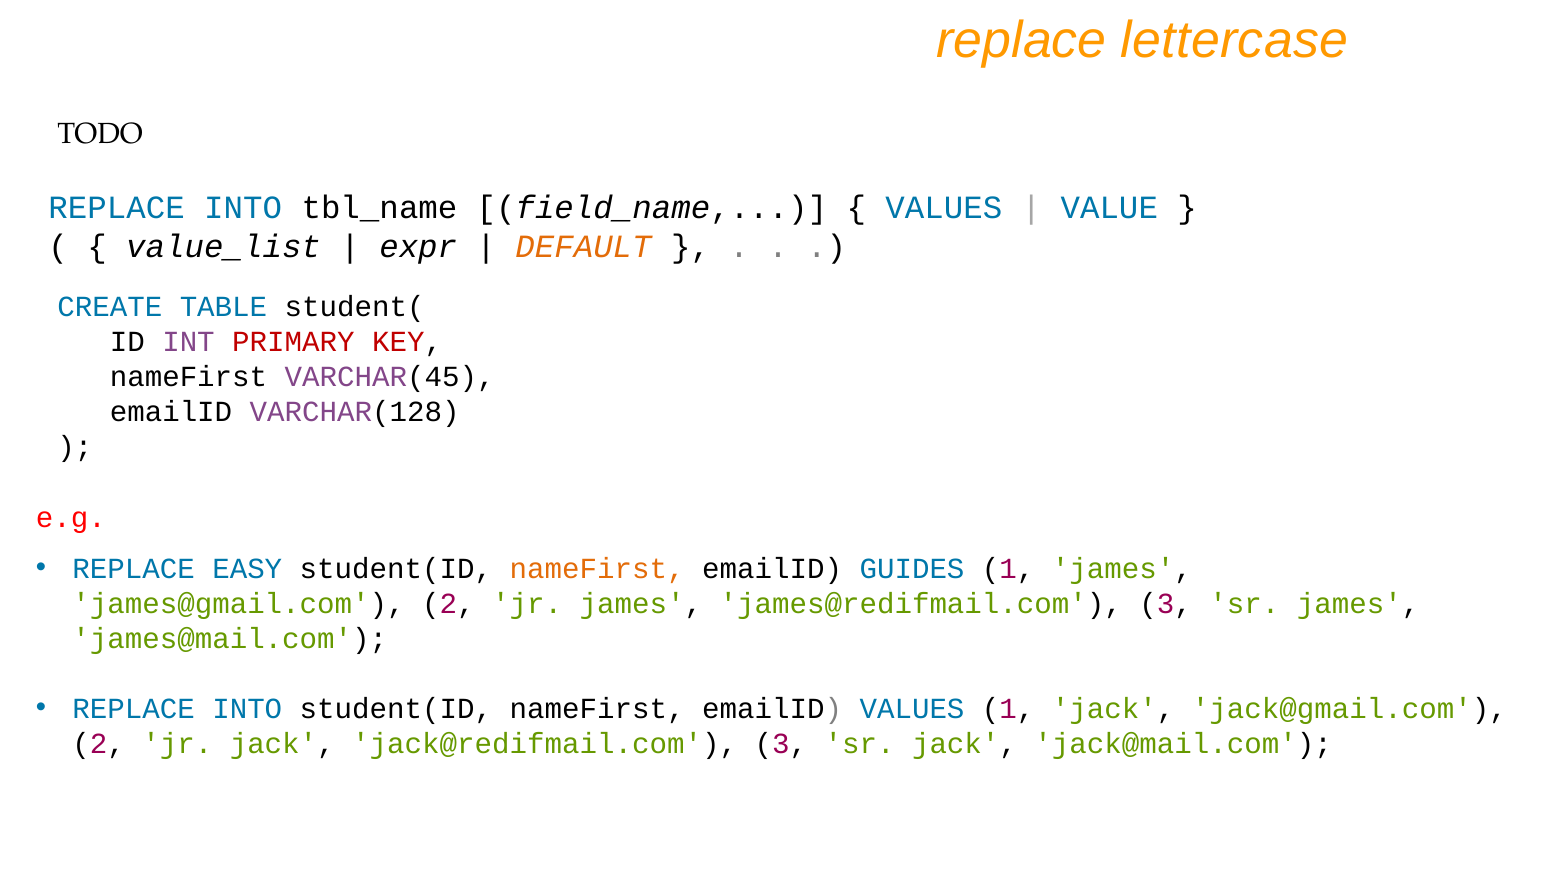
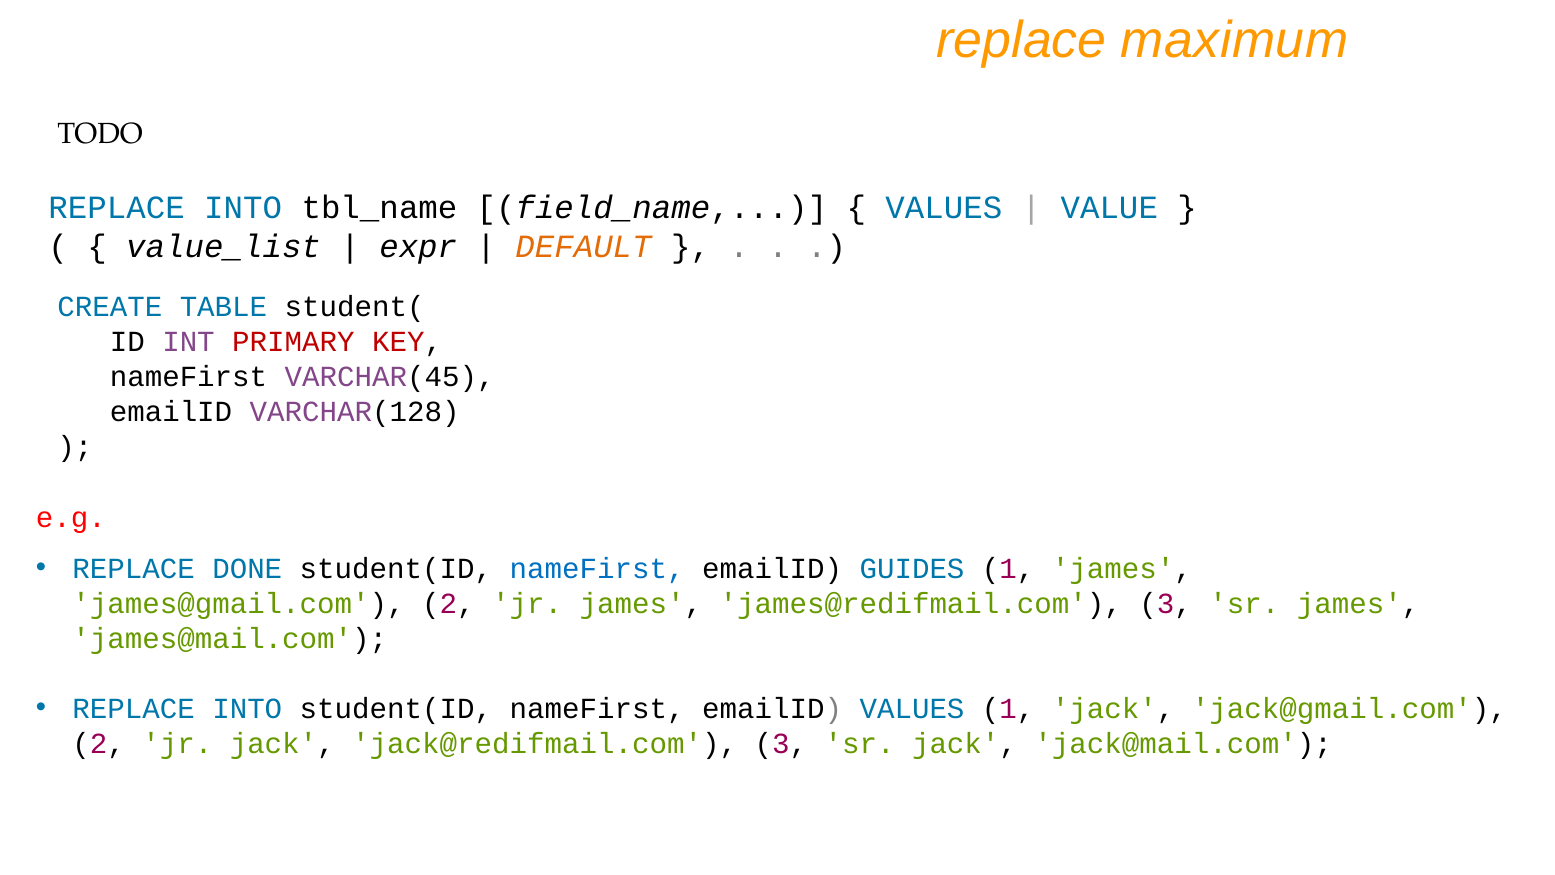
lettercase: lettercase -> maximum
EASY: EASY -> DONE
nameFirst at (597, 568) colour: orange -> blue
